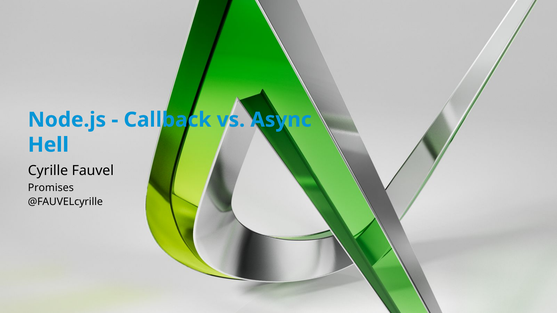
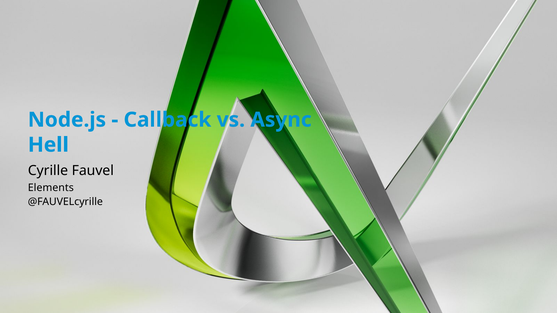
Promises: Promises -> Elements
